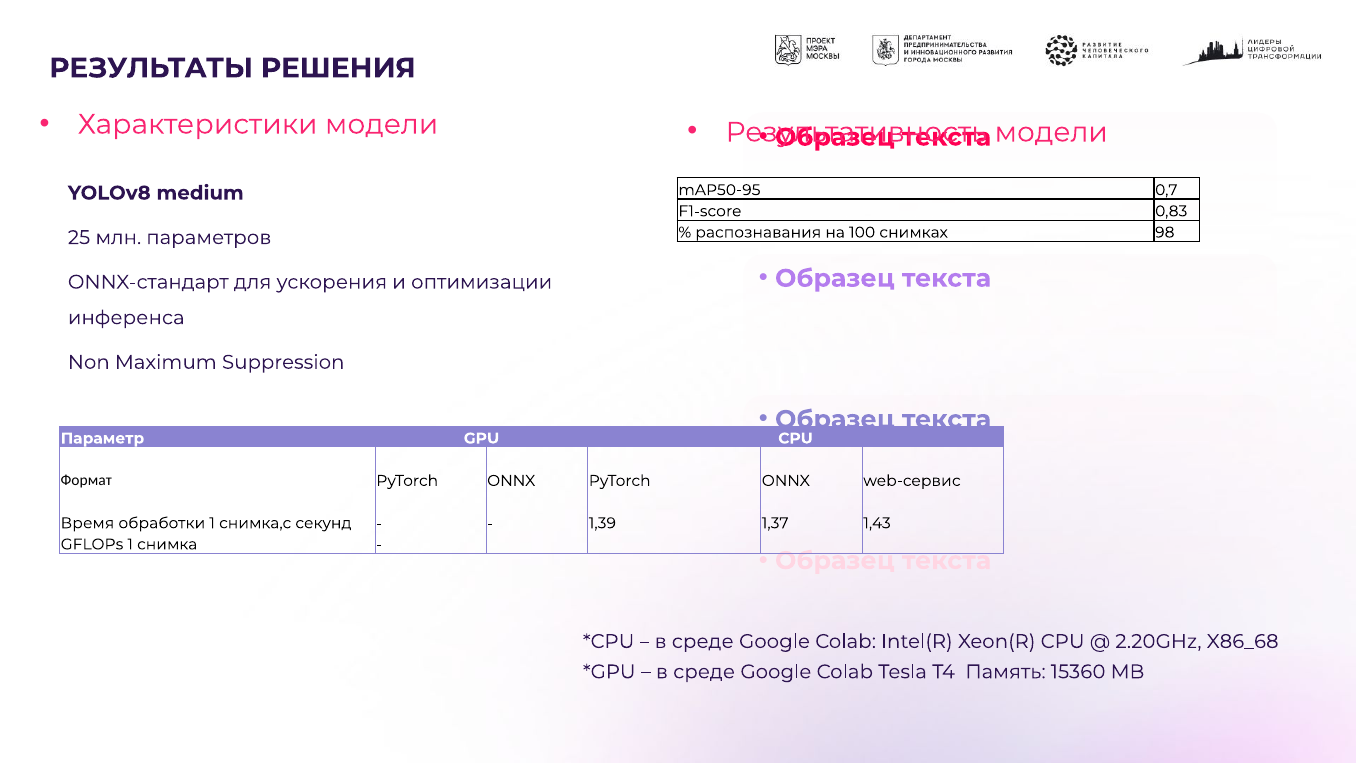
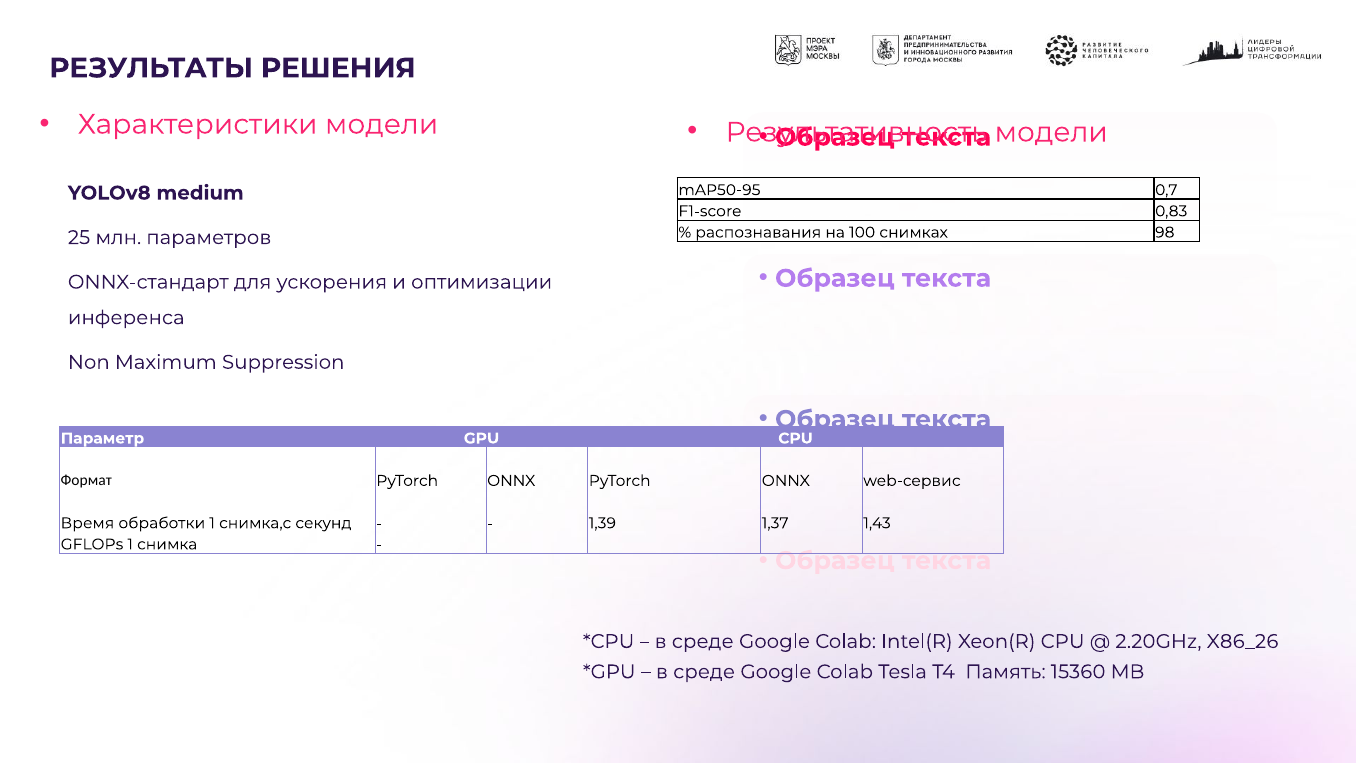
X86_68: X86_68 -> X86_26
